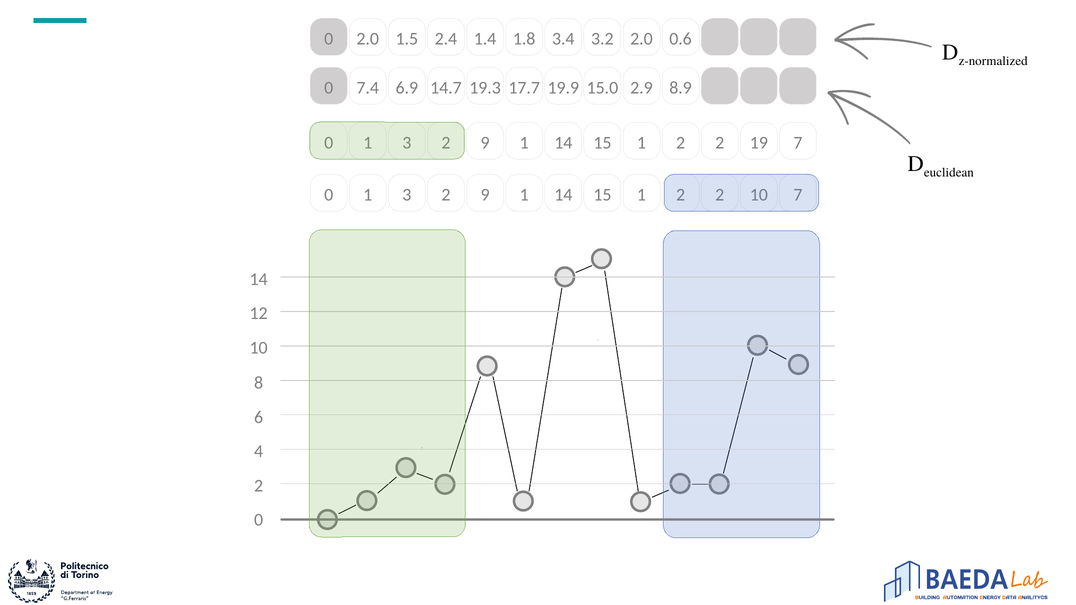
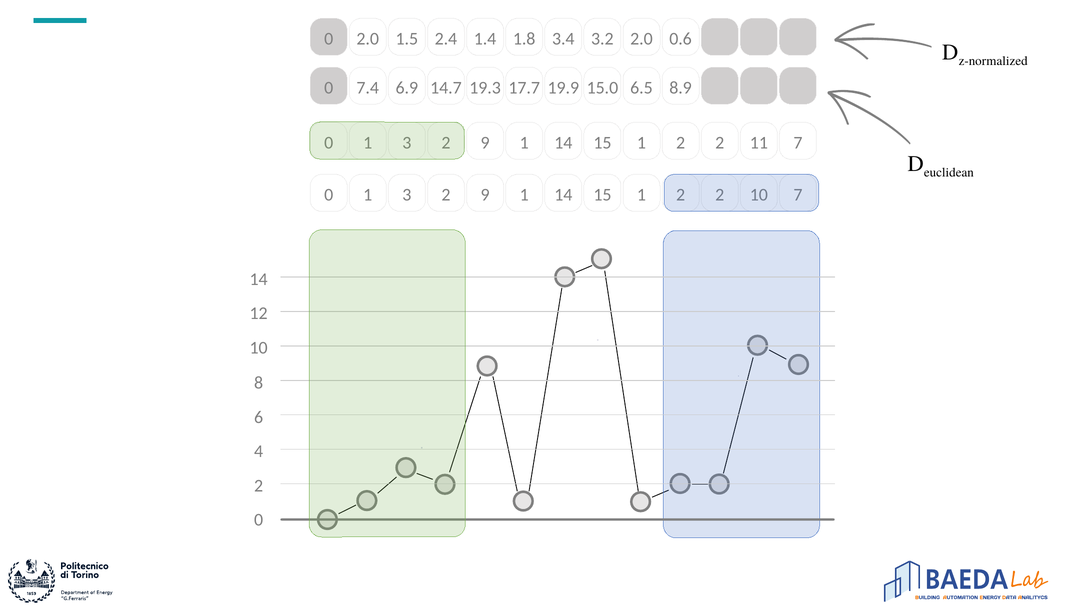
2.9: 2.9 -> 6.5
19: 19 -> 11
